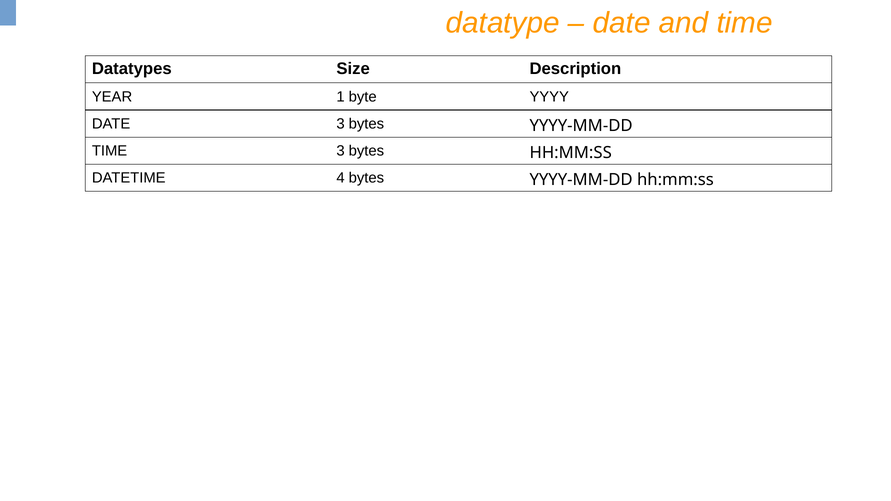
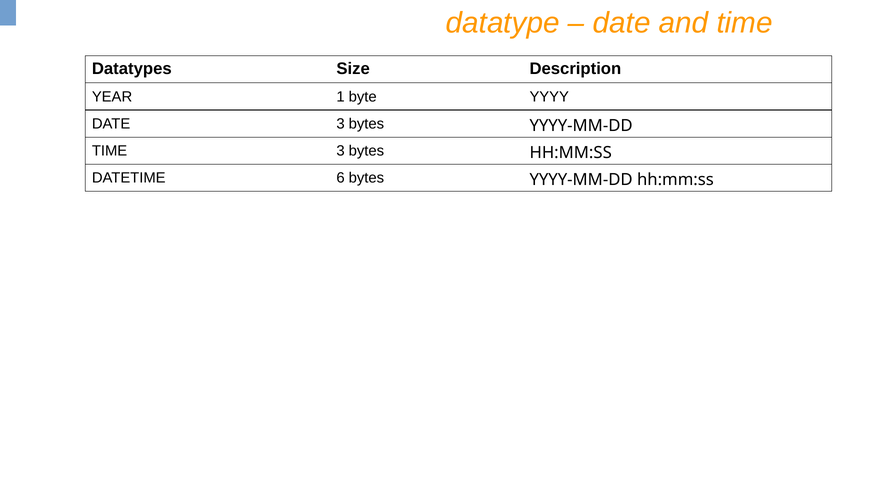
4: 4 -> 6
